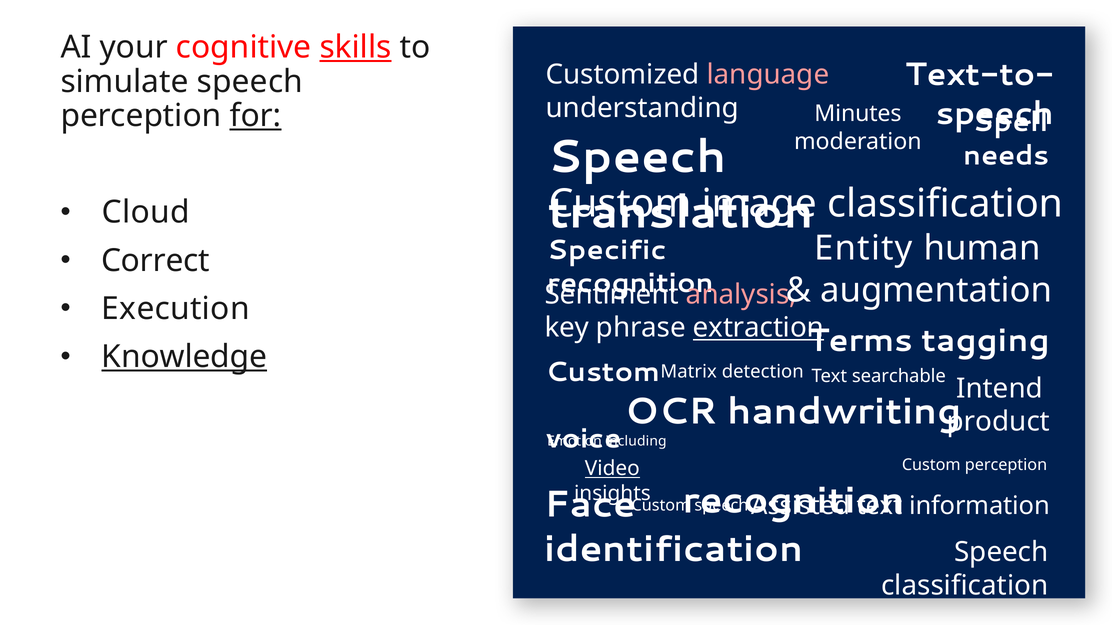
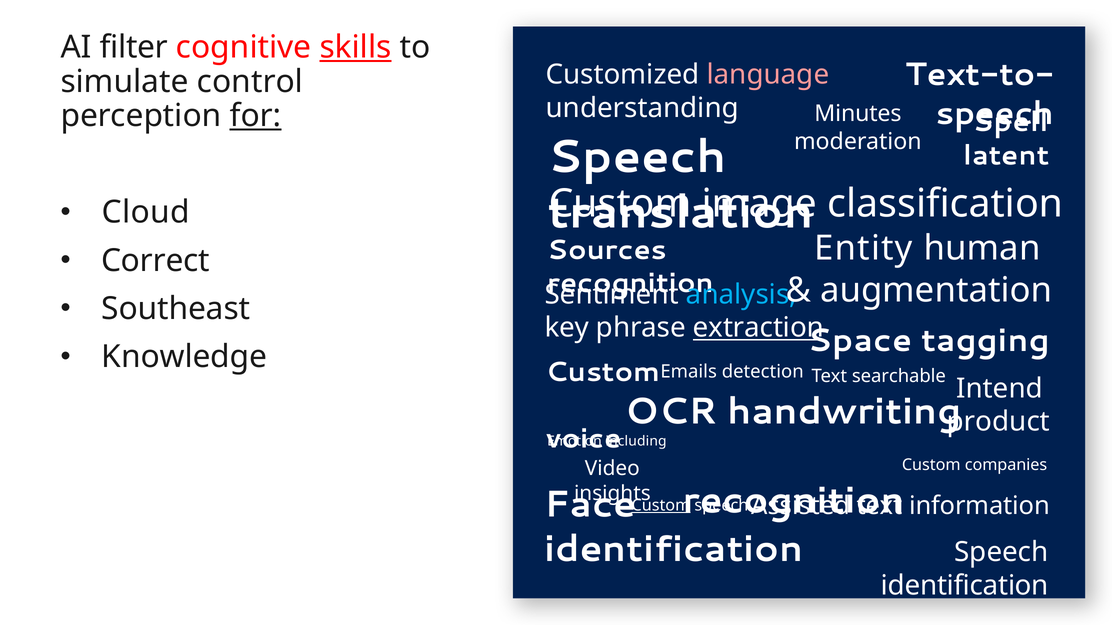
your: your -> filter
simulate speech: speech -> control
needs: needs -> latent
Specific: Specific -> Sources
analysis colour: pink -> light blue
Execution: Execution -> Southeast
Terms: Terms -> Space
Knowledge underline: present -> none
Matrix: Matrix -> Emails
Custom perception: perception -> companies
Video underline: present -> none
Custom at (661, 506) underline: none -> present
classification at (965, 586): classification -> identification
